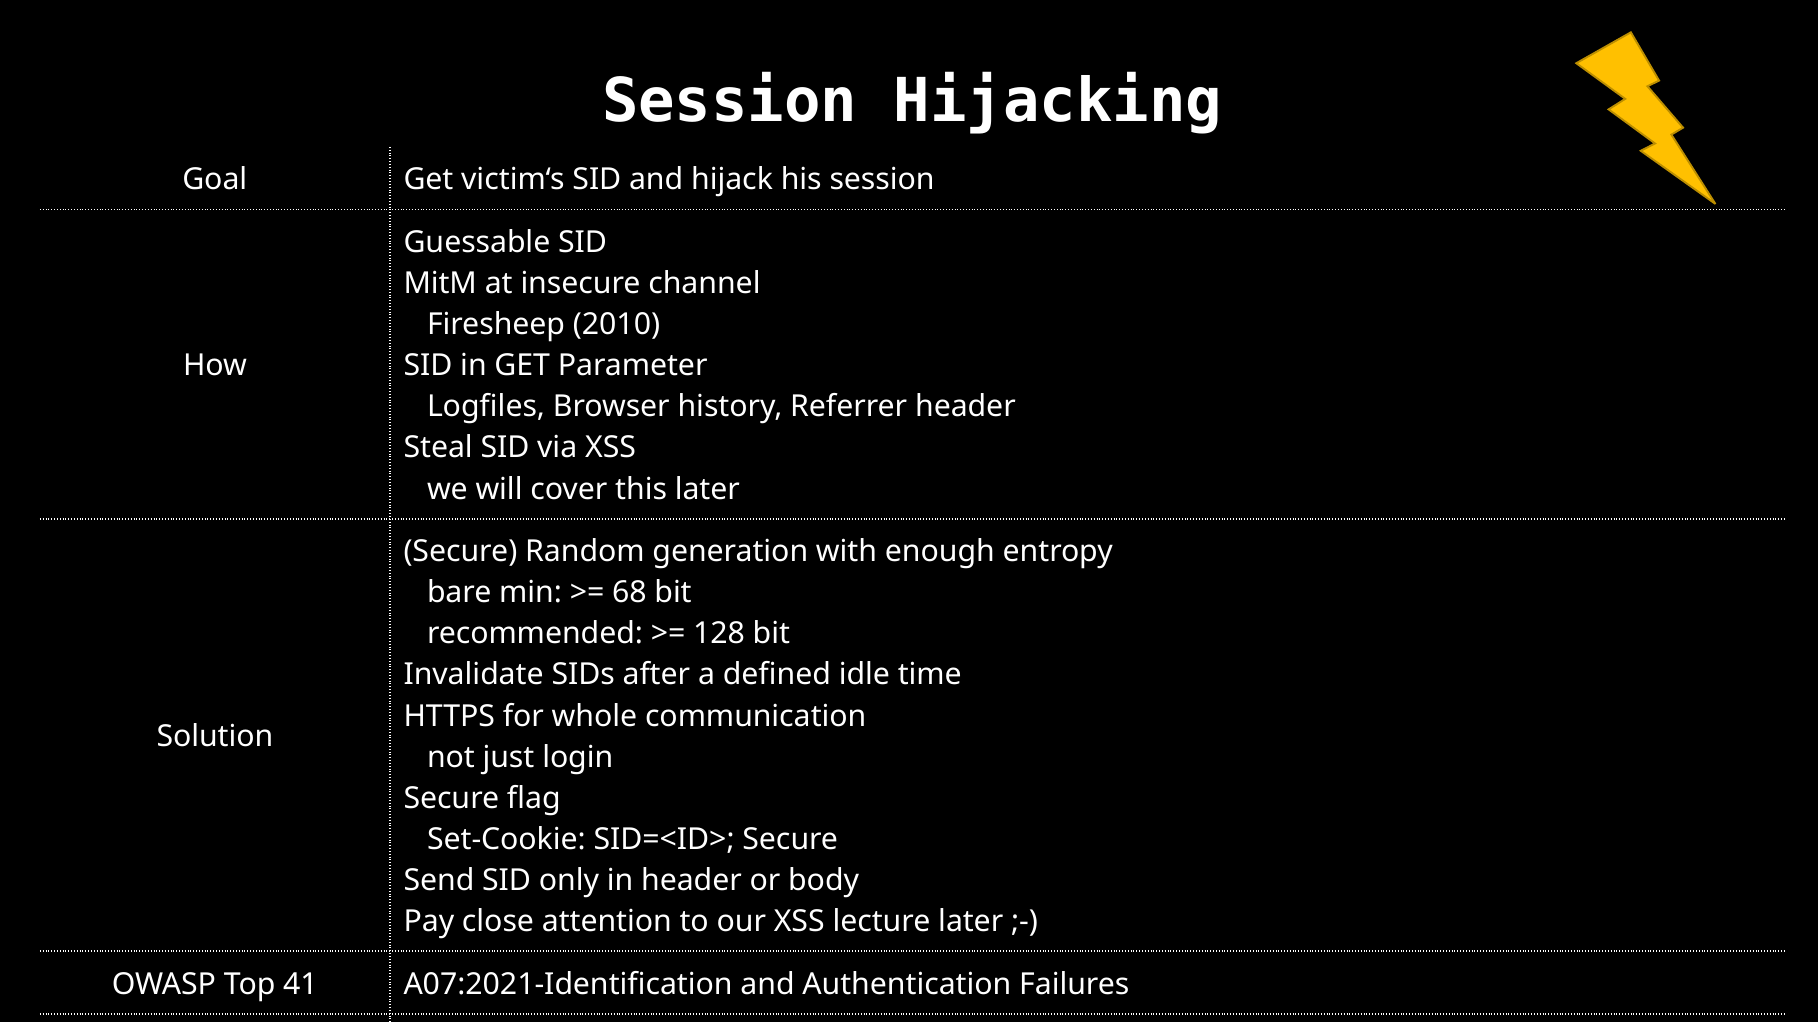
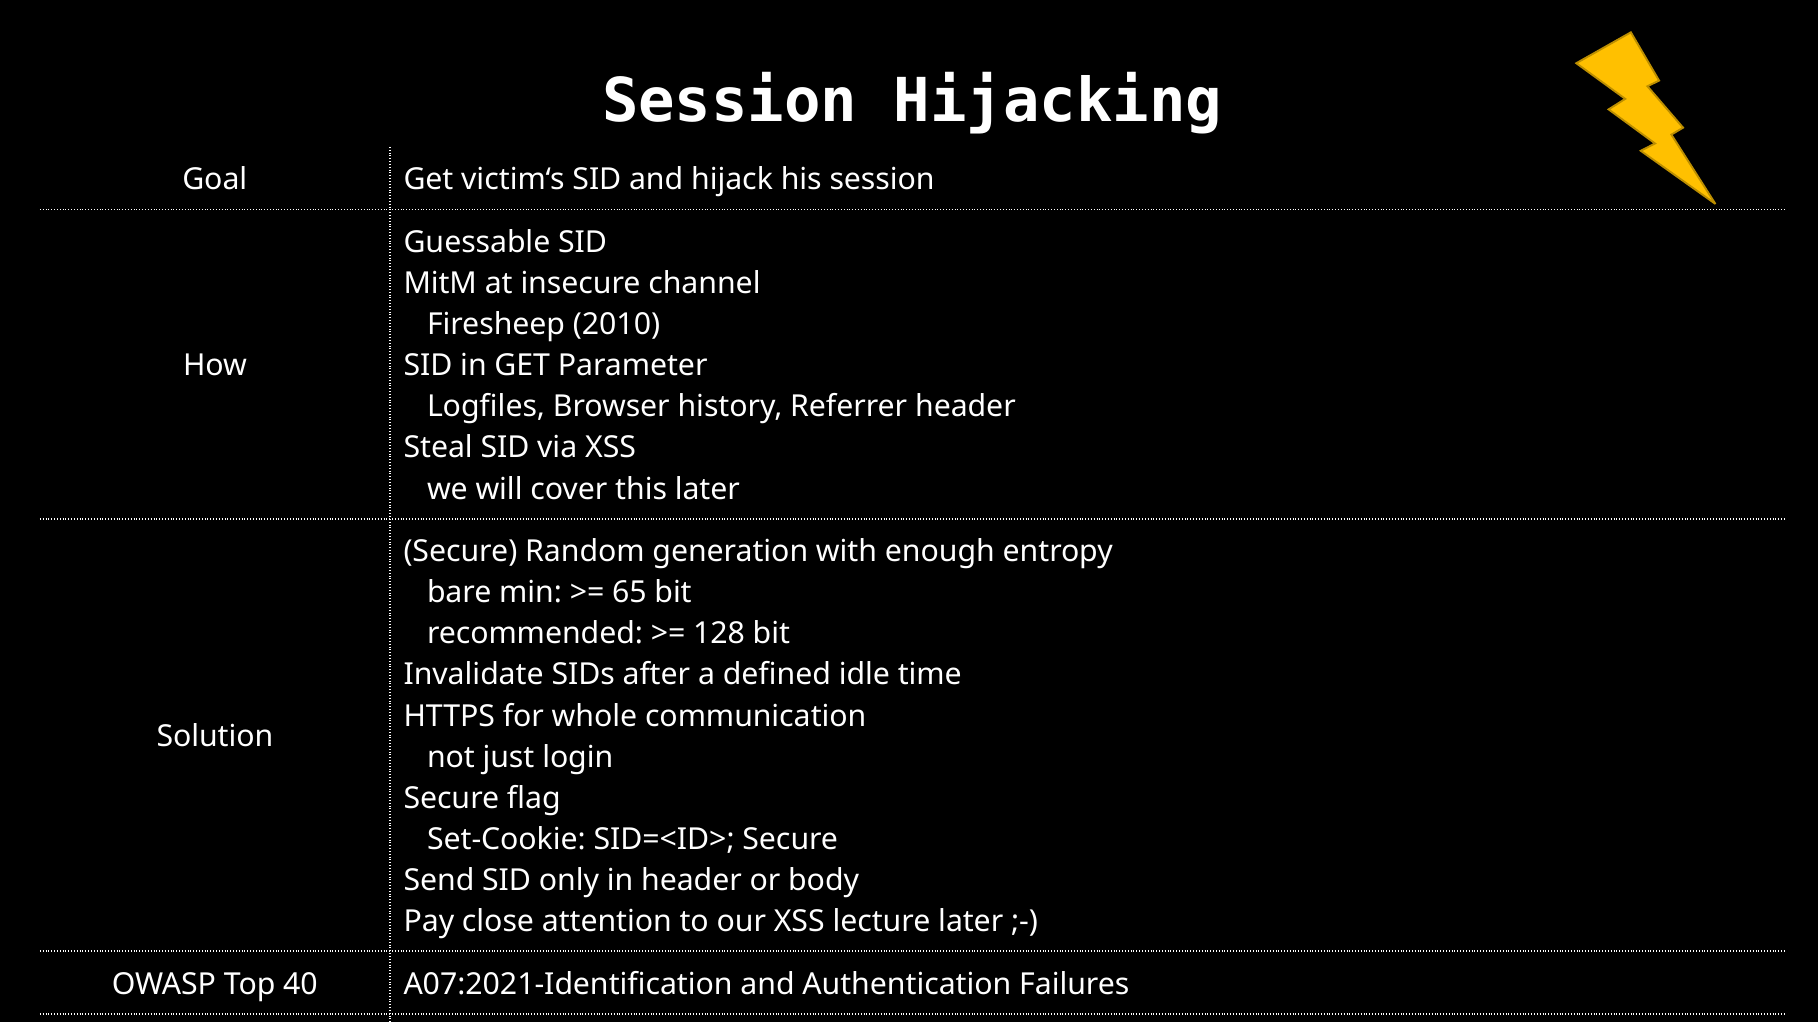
68: 68 -> 65
41: 41 -> 40
